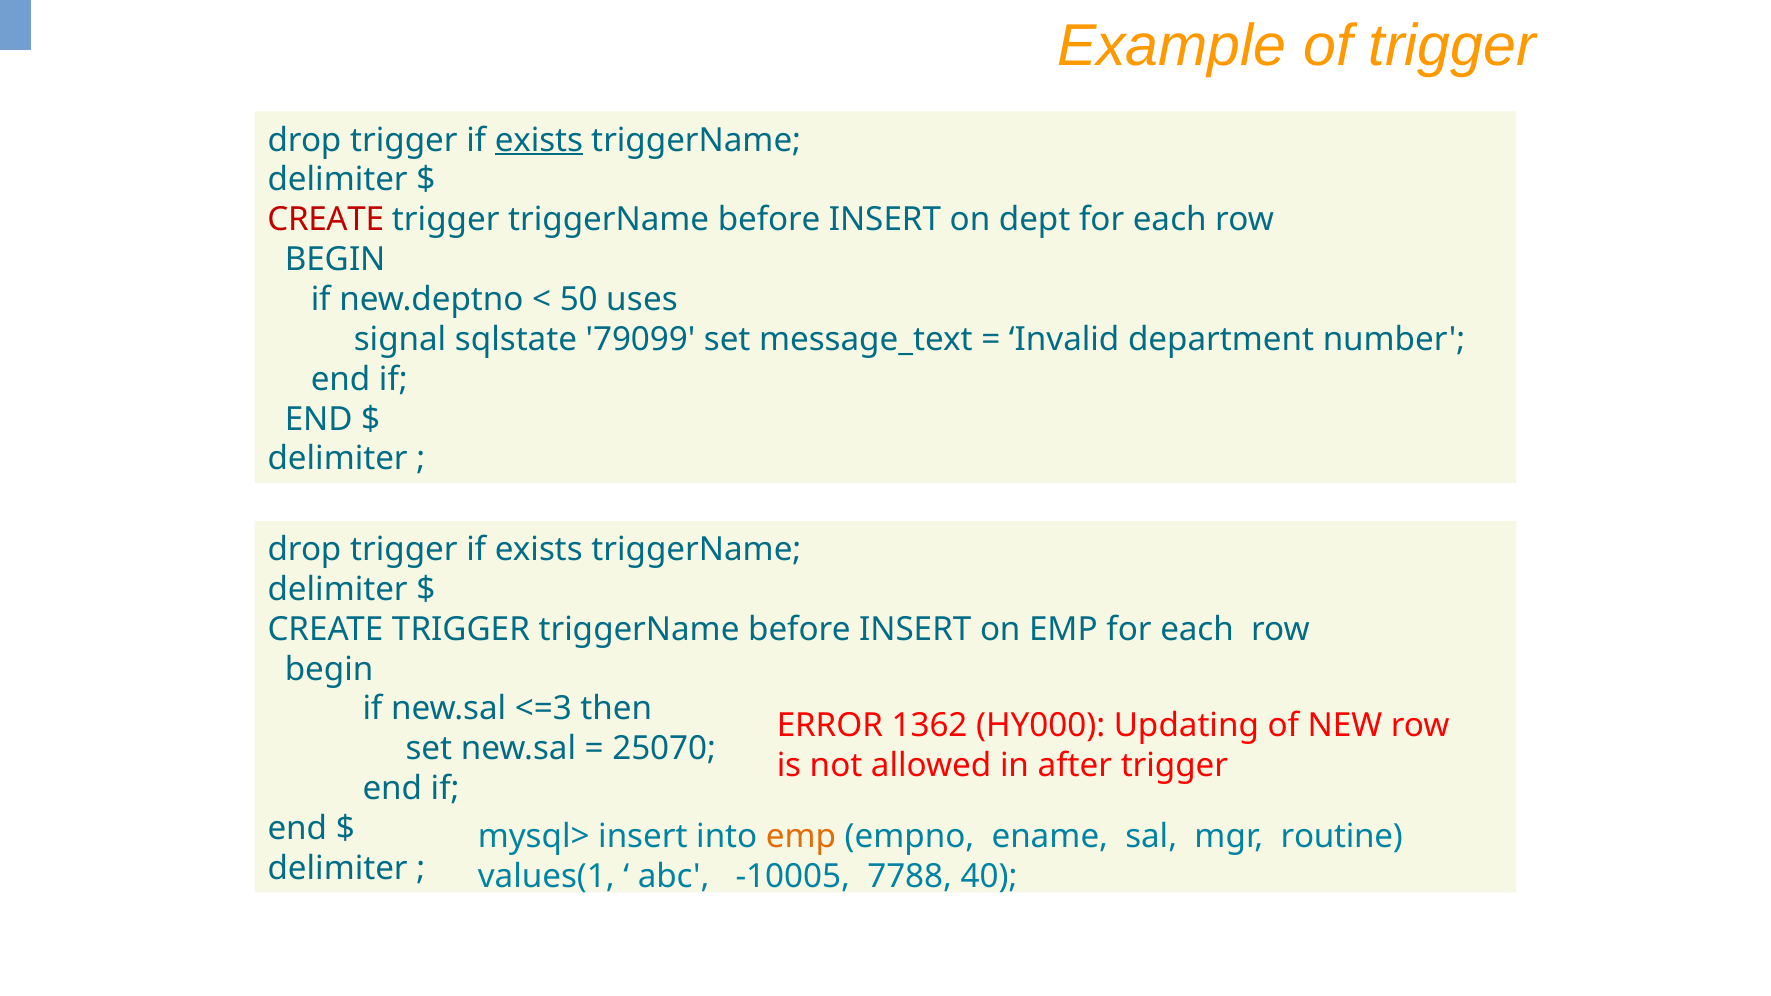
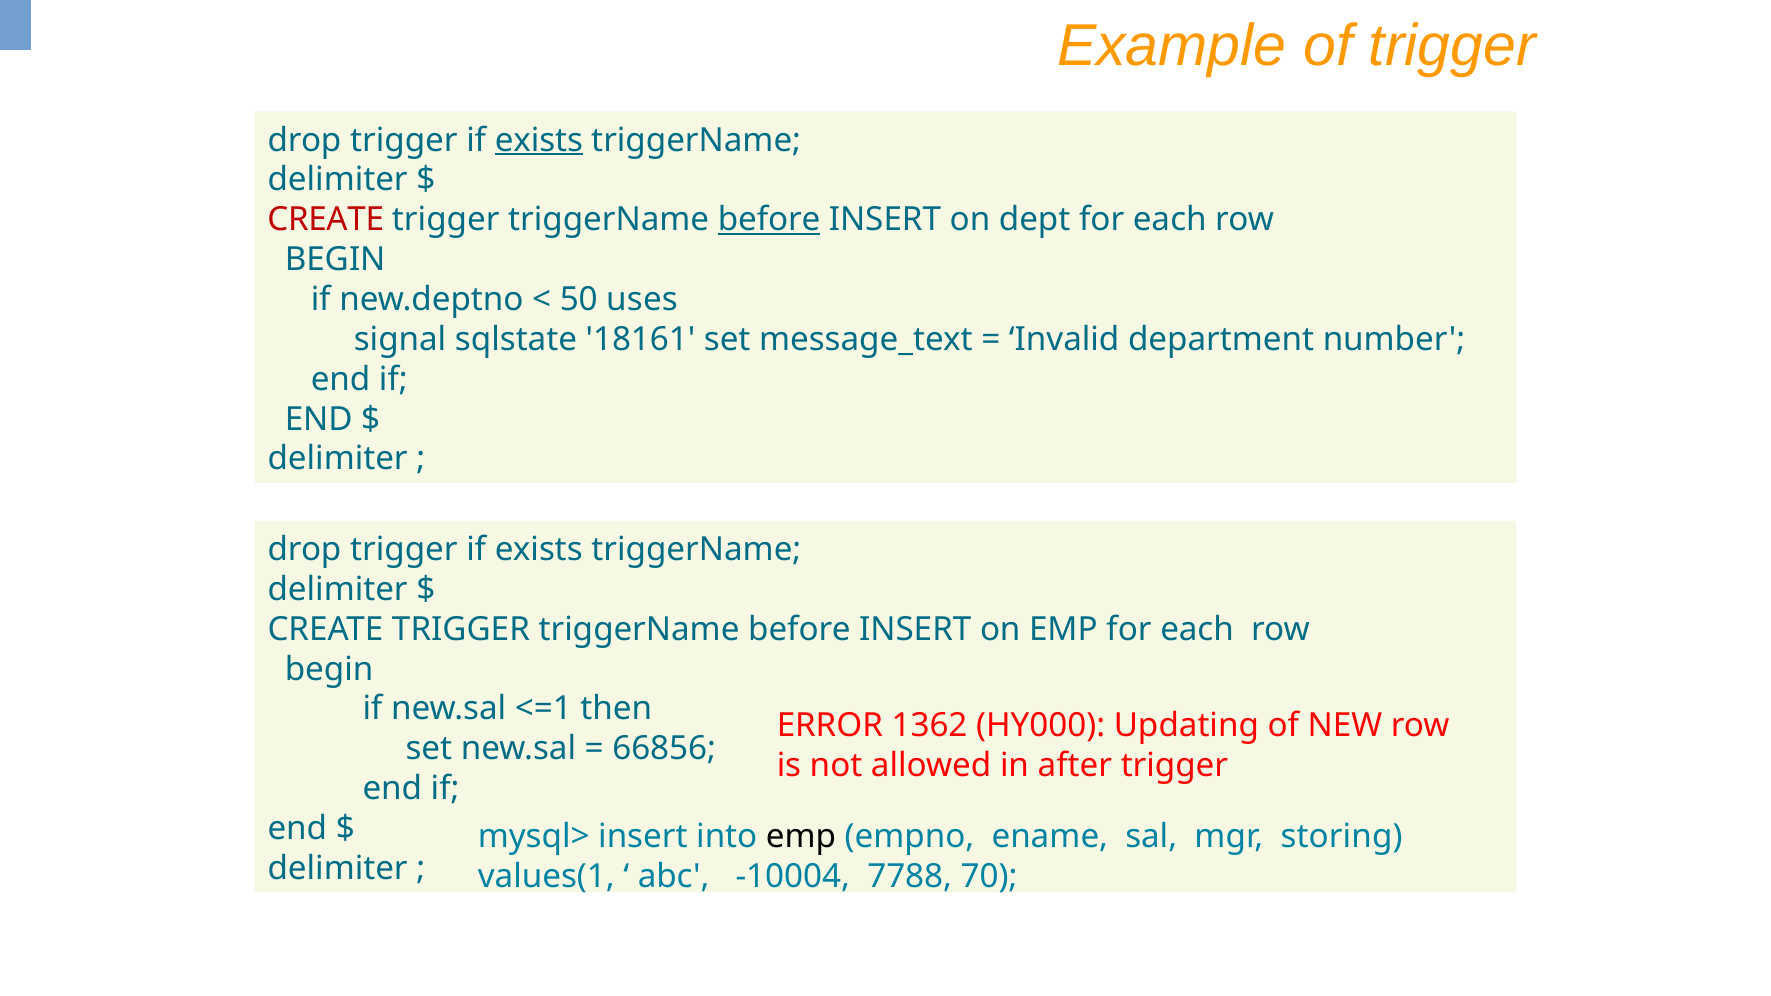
before at (769, 220) underline: none -> present
79099: 79099 -> 18161
<=3: <=3 -> <=1
25070: 25070 -> 66856
emp at (801, 837) colour: orange -> black
routine: routine -> storing
-10005: -10005 -> -10004
40: 40 -> 70
